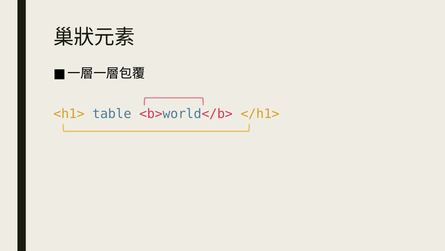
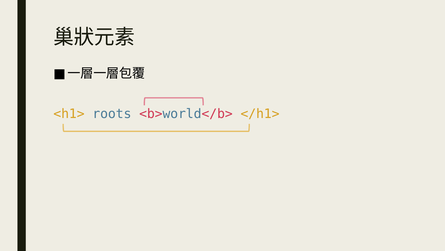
table: table -> roots
